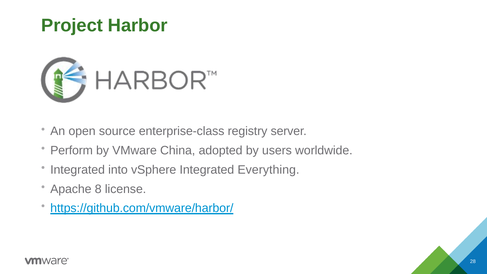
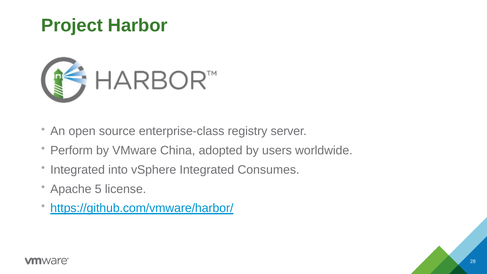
Everything: Everything -> Consumes
8: 8 -> 5
